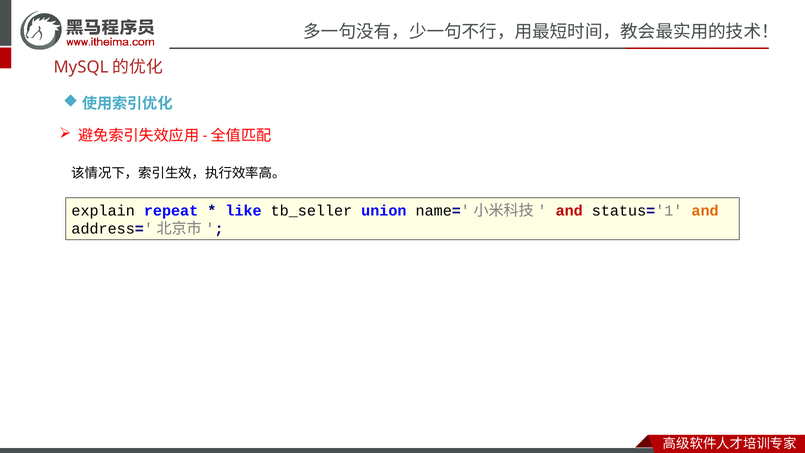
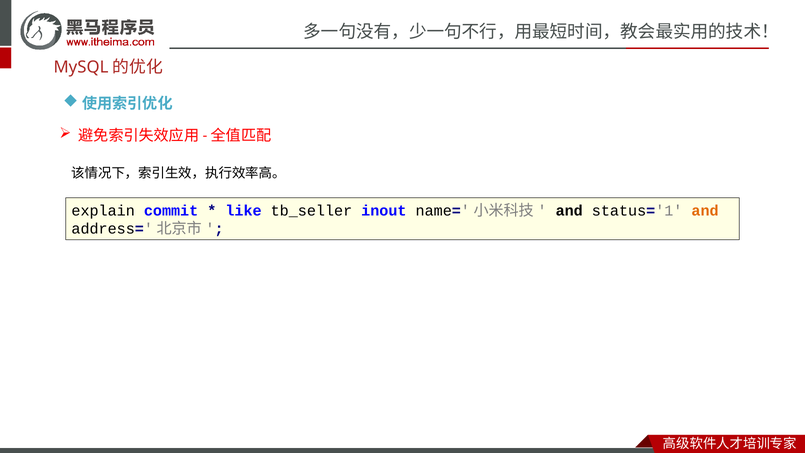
repeat: repeat -> commit
union: union -> inout
and at (569, 211) colour: red -> black
